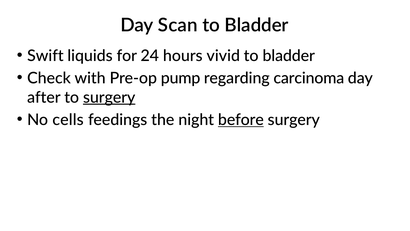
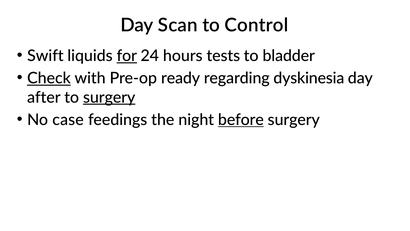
Bladder at (257, 25): Bladder -> Control
for underline: none -> present
vivid: vivid -> tests
Check underline: none -> present
pump: pump -> ready
carcinoma: carcinoma -> dyskinesia
cells: cells -> case
